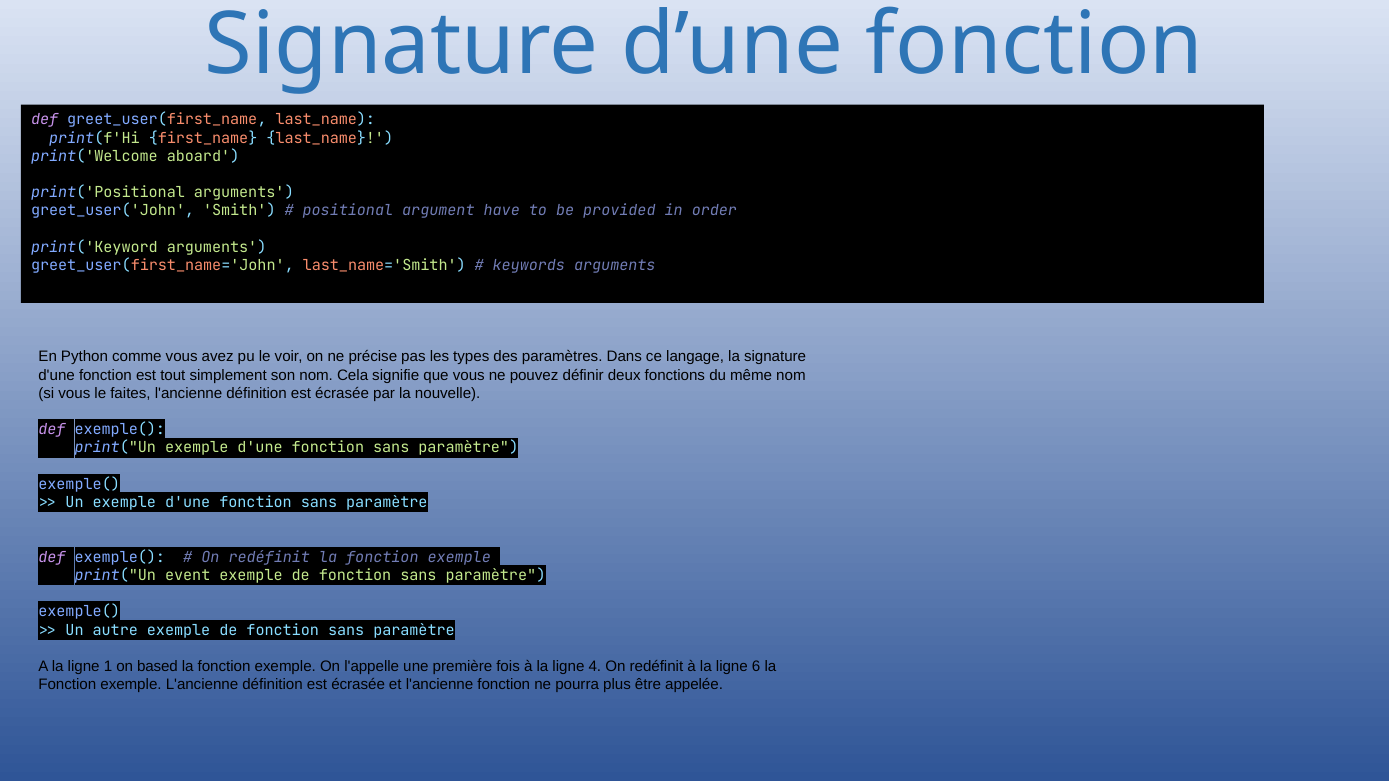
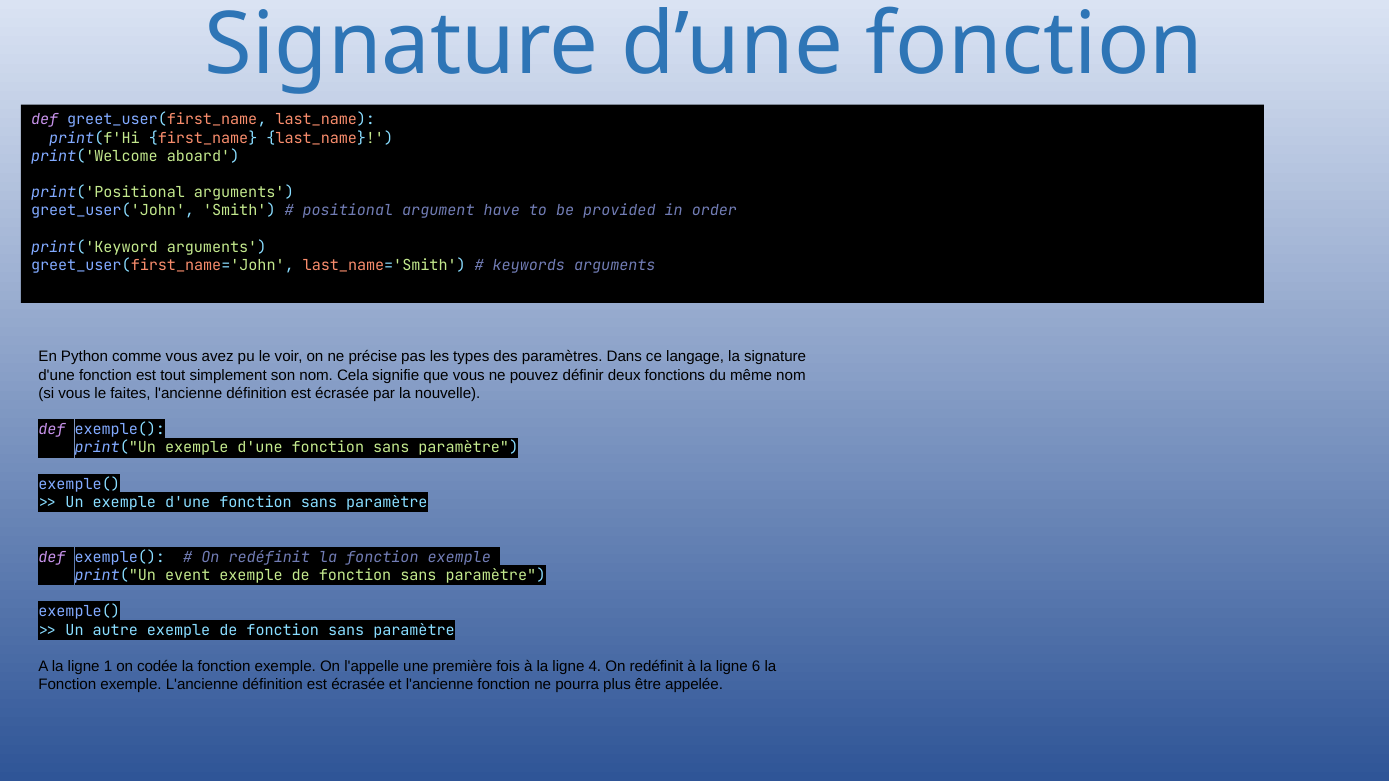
based: based -> codée
